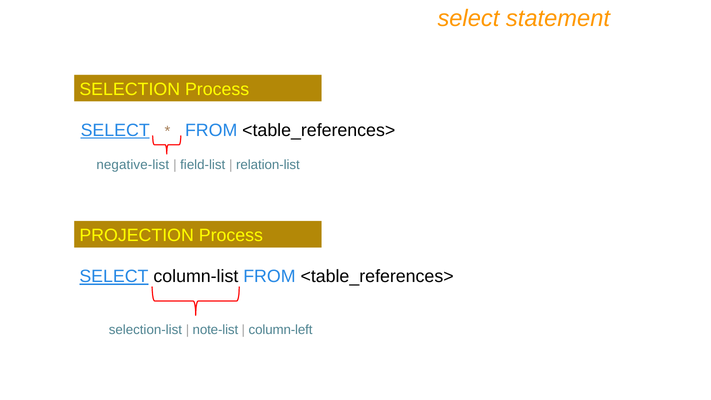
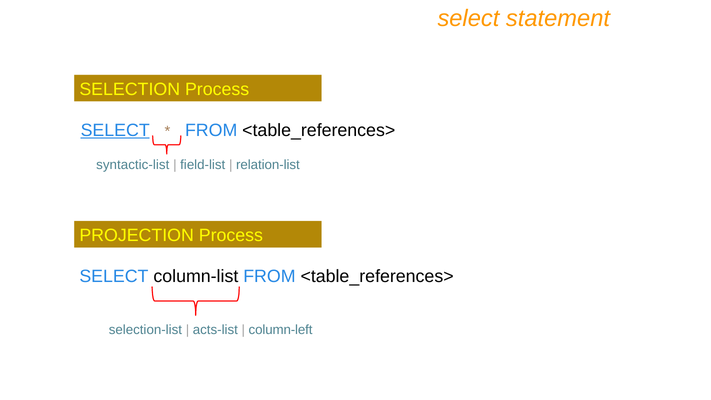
negative-list: negative-list -> syntactic-list
SELECT at (114, 277) underline: present -> none
note-list: note-list -> acts-list
